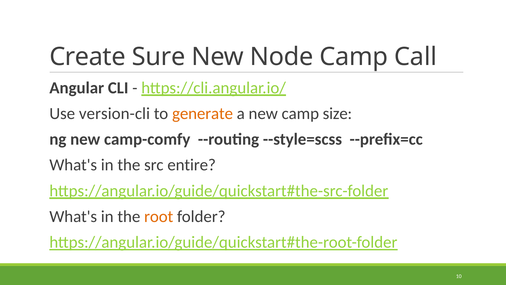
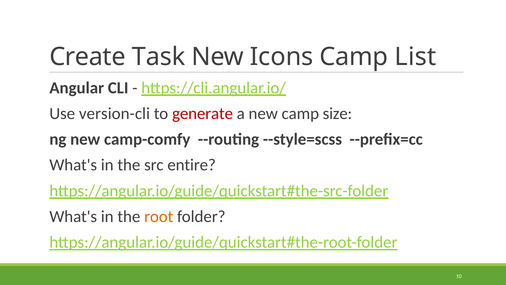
Sure: Sure -> Task
Node: Node -> Icons
Call: Call -> List
generate colour: orange -> red
